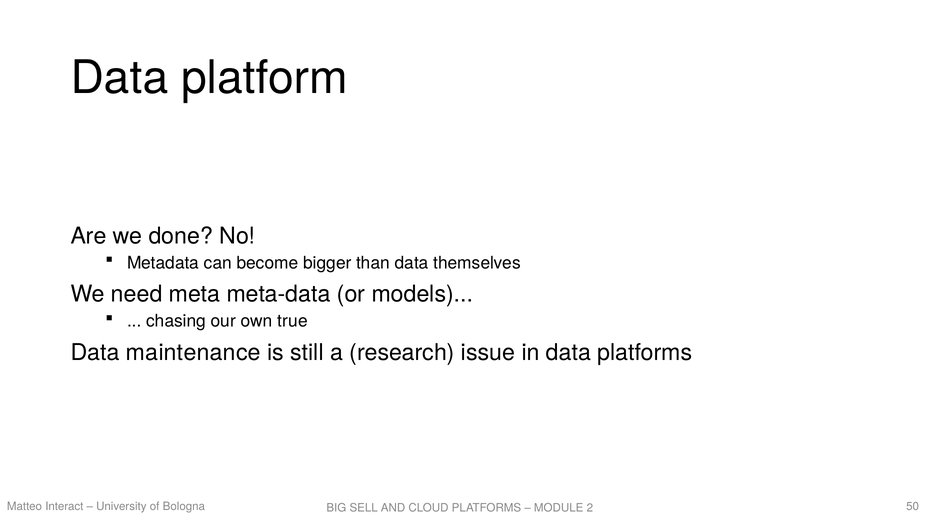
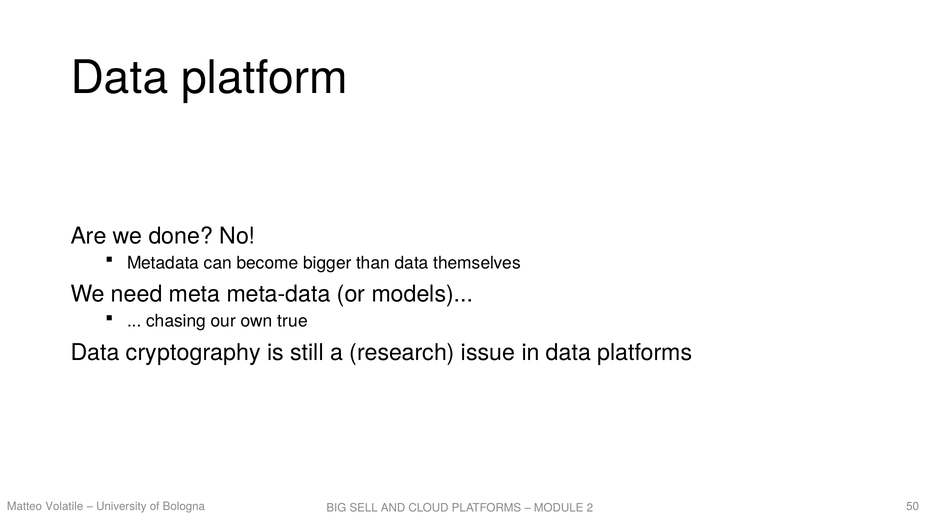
maintenance: maintenance -> cryptography
Interact: Interact -> Volatile
